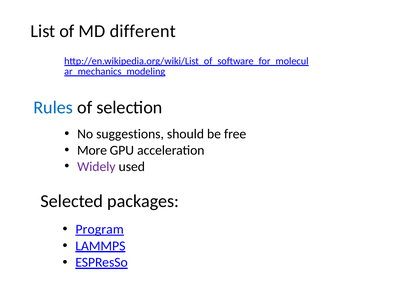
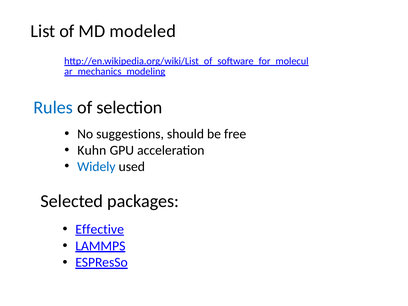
different: different -> modeled
More: More -> Kuhn
Widely colour: purple -> blue
Program: Program -> Effective
